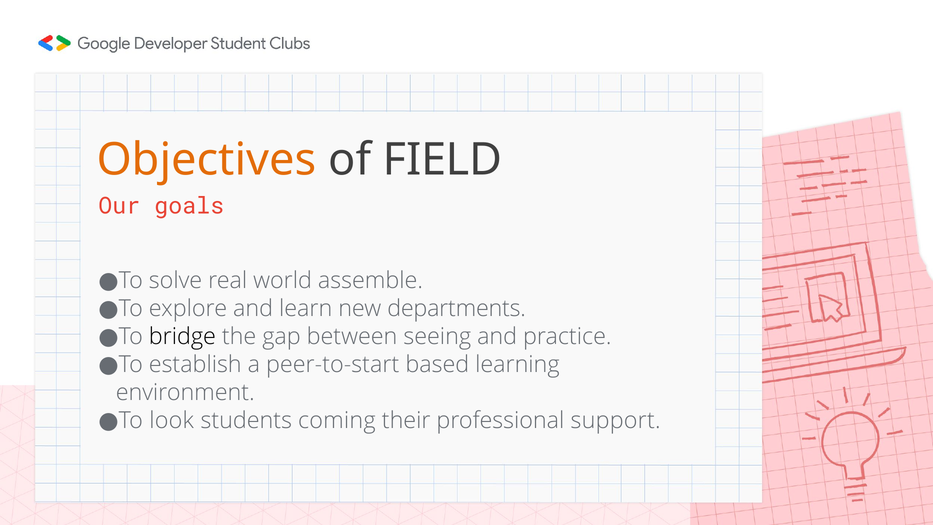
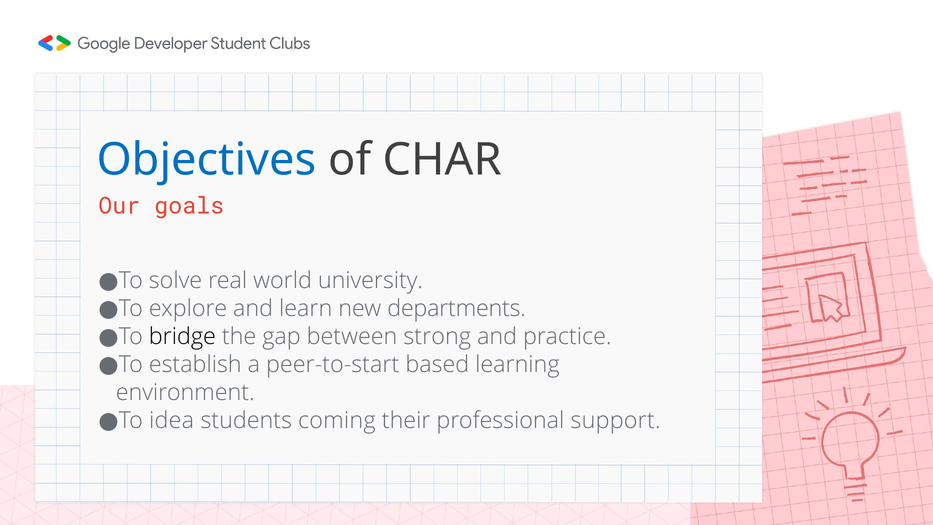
Objectives colour: orange -> blue
FIELD: FIELD -> CHAR
assemble: assemble -> university
seeing: seeing -> strong
look: look -> idea
